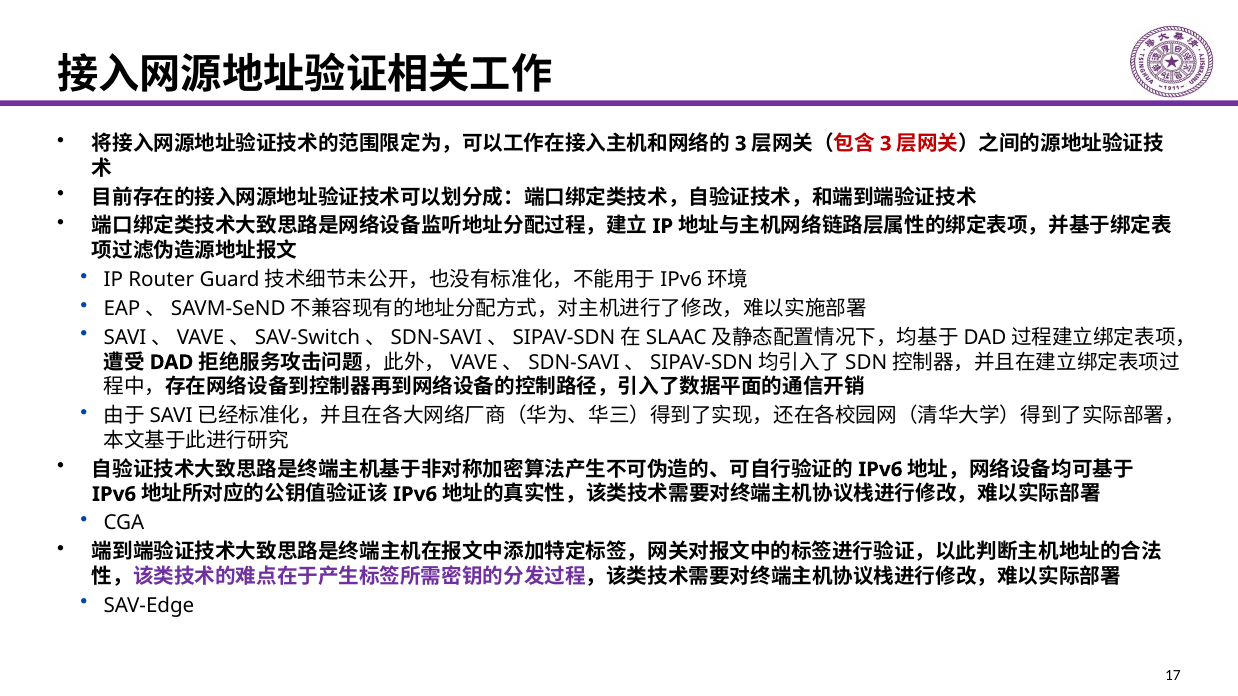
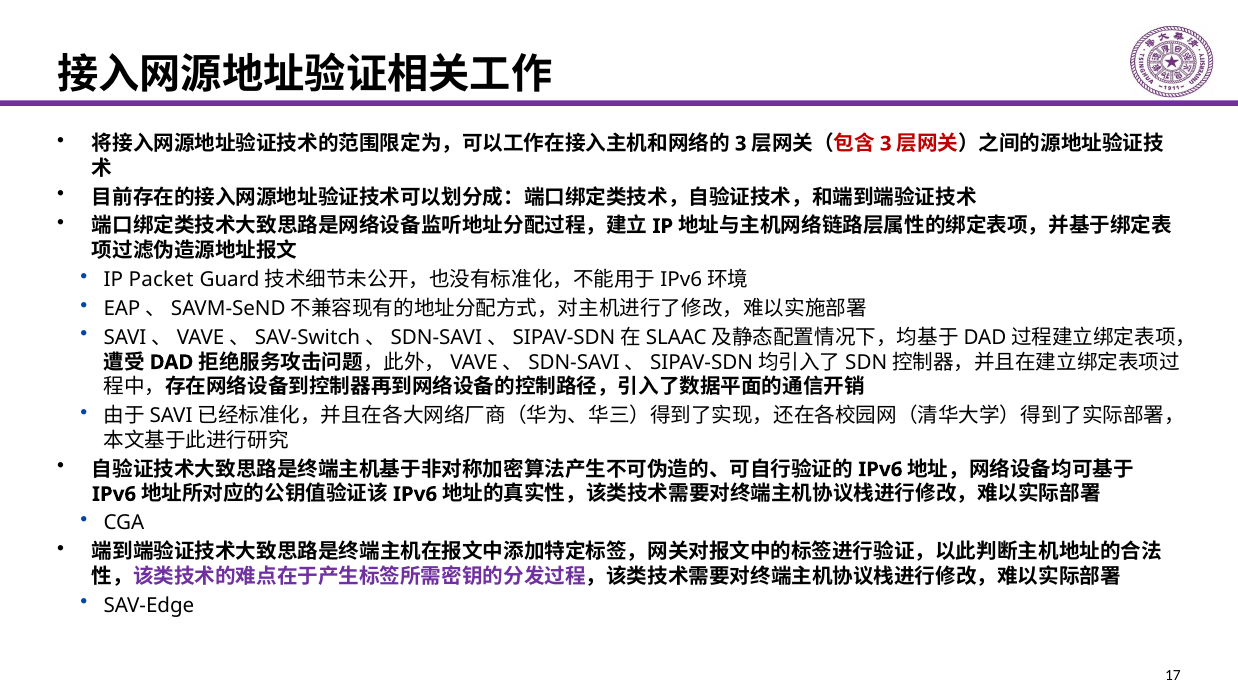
Router: Router -> Packet
